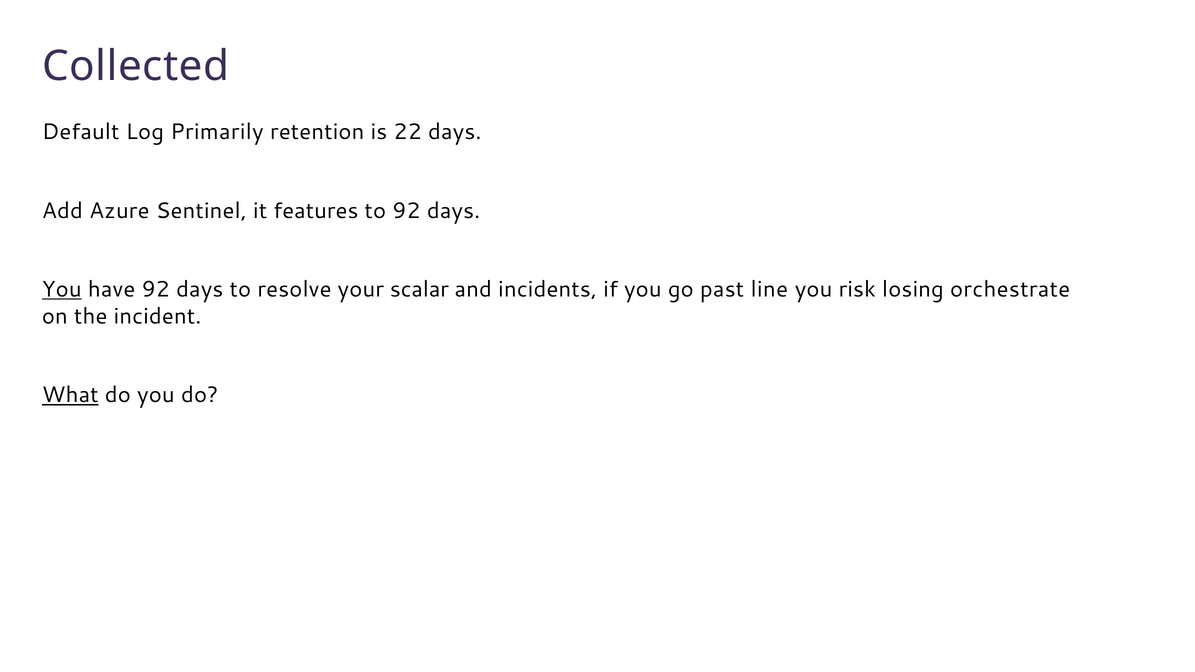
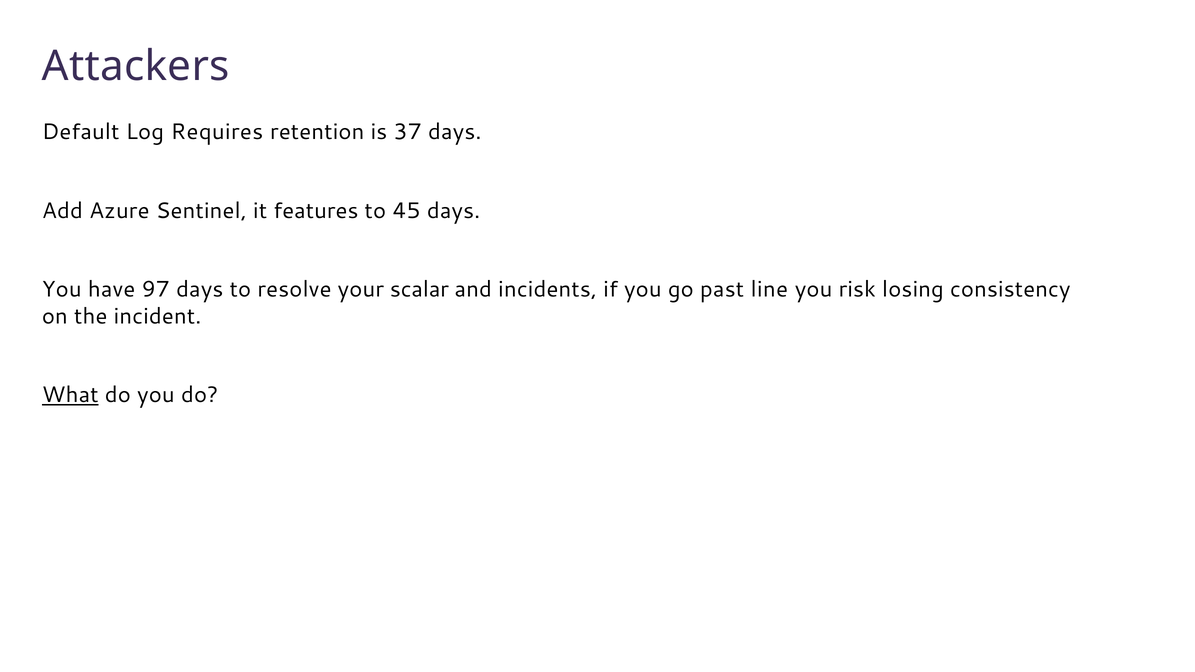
Collected: Collected -> Attackers
Primarily: Primarily -> Requires
22: 22 -> 37
to 92: 92 -> 45
You at (62, 289) underline: present -> none
have 92: 92 -> 97
orchestrate: orchestrate -> consistency
